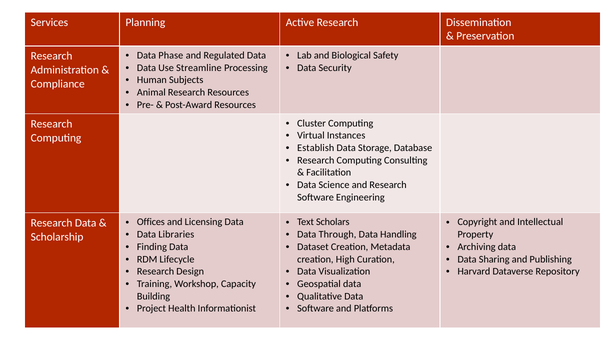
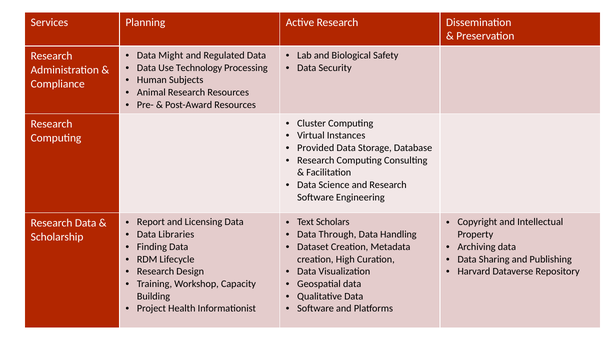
Phase: Phase -> Might
Streamline: Streamline -> Technology
Establish: Establish -> Provided
Offices: Offices -> Report
